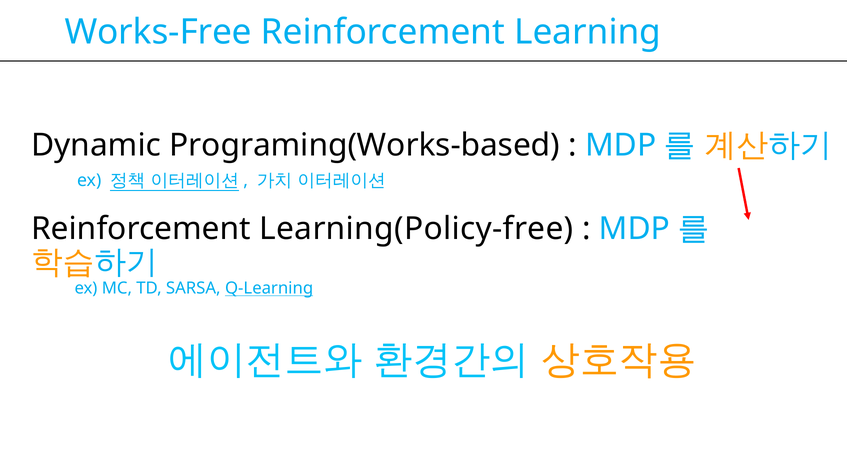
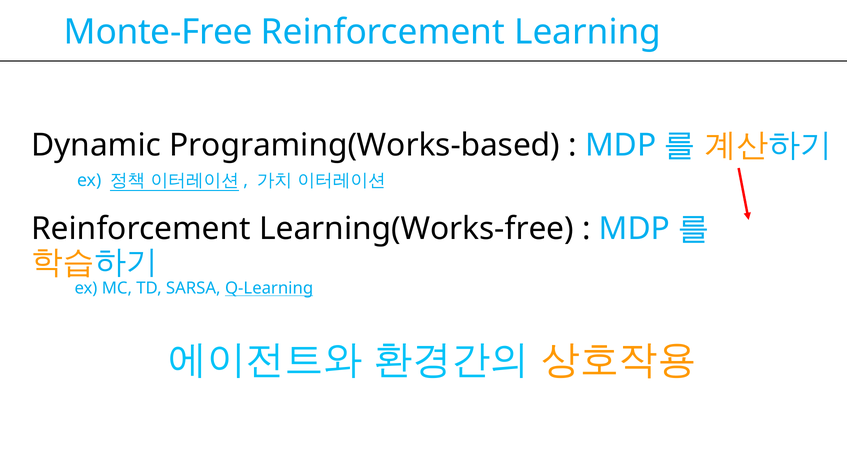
Works-Free: Works-Free -> Monte-Free
Learning(Policy-free: Learning(Policy-free -> Learning(Works-free
